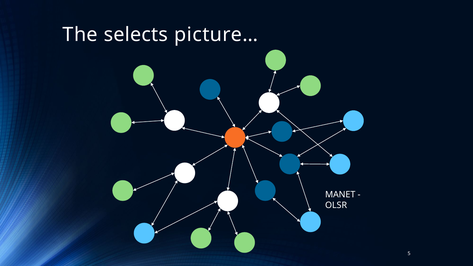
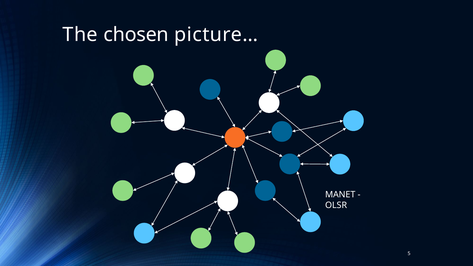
selects: selects -> chosen
